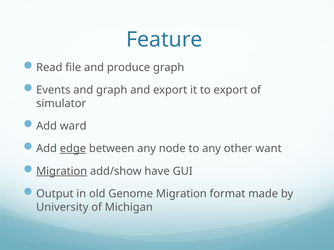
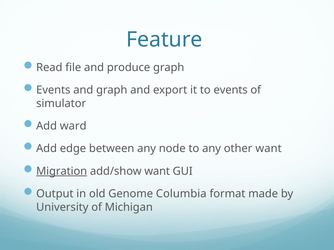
to export: export -> events
edge underline: present -> none
add/show have: have -> want
Genome Migration: Migration -> Columbia
